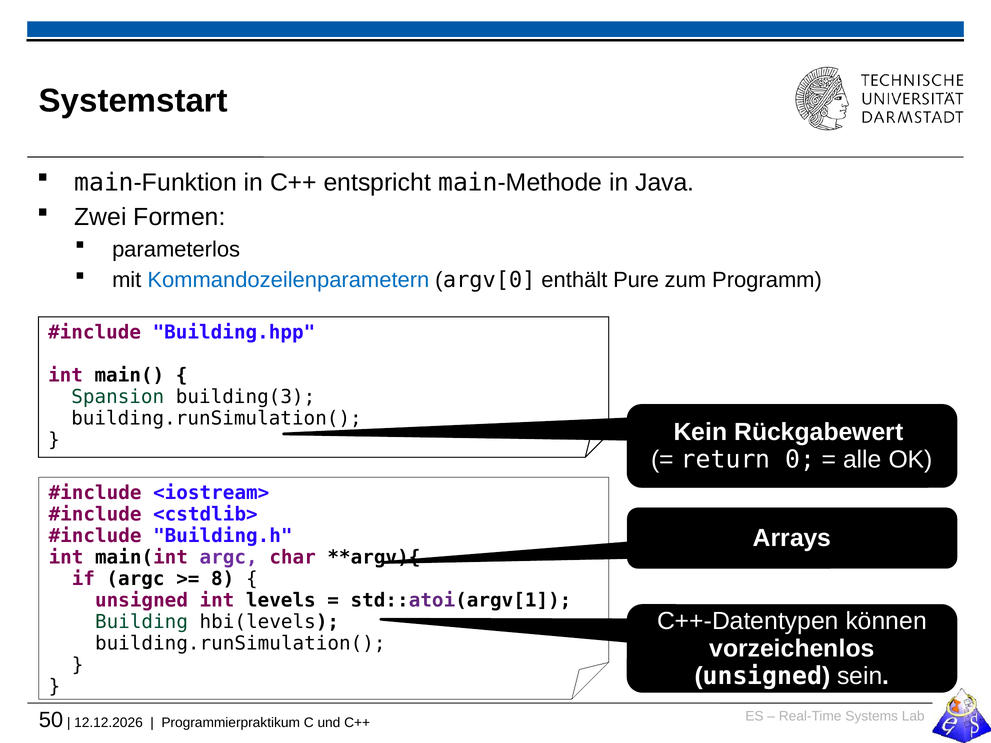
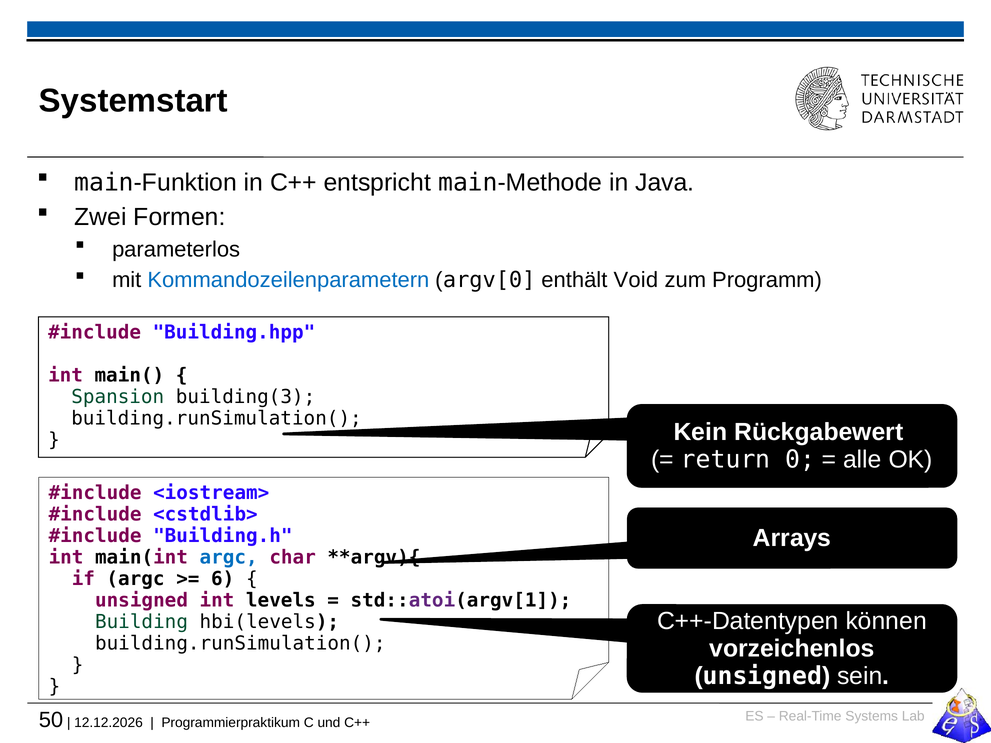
Pure: Pure -> Void
argc at (229, 558) colour: purple -> blue
8: 8 -> 6
